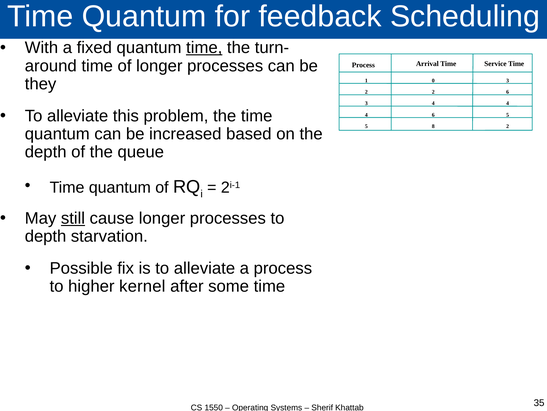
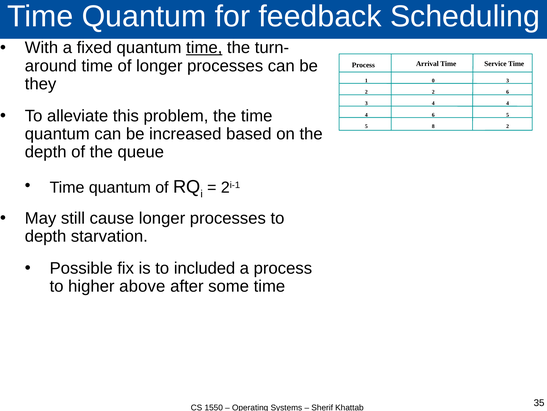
still underline: present -> none
is to alleviate: alleviate -> included
kernel: kernel -> above
